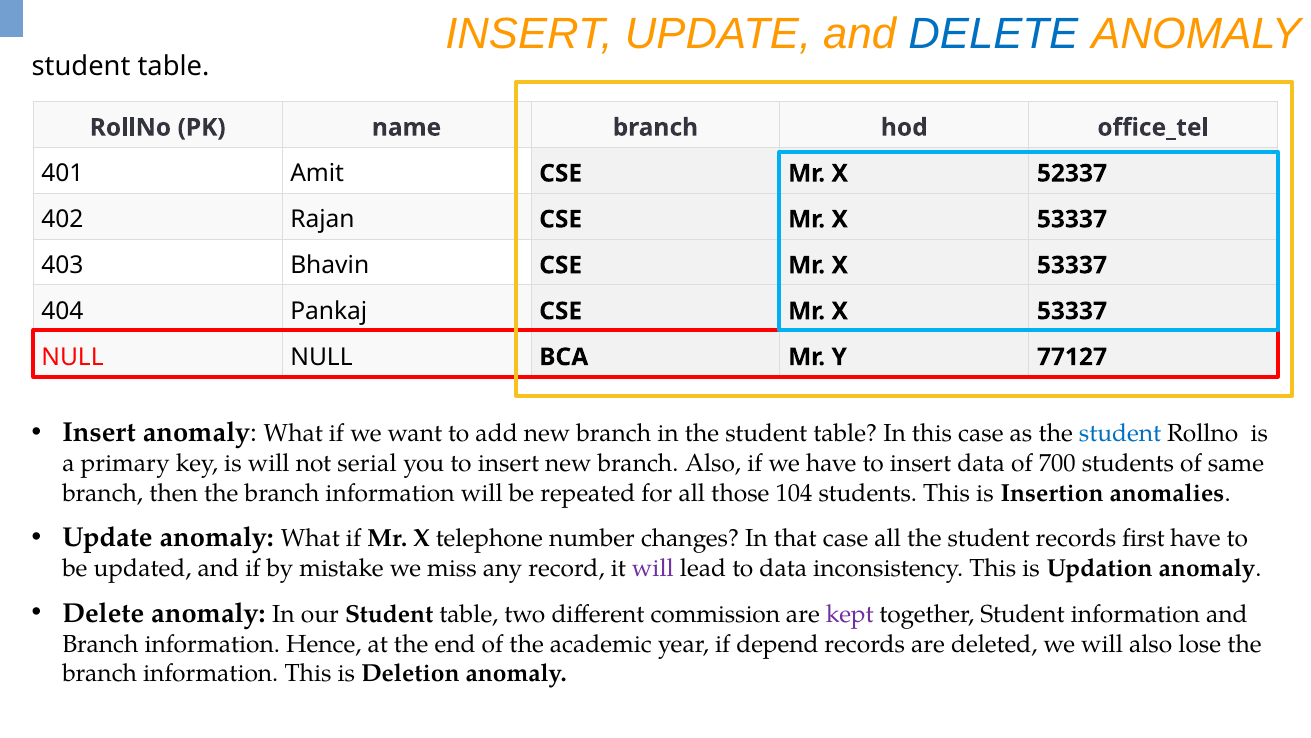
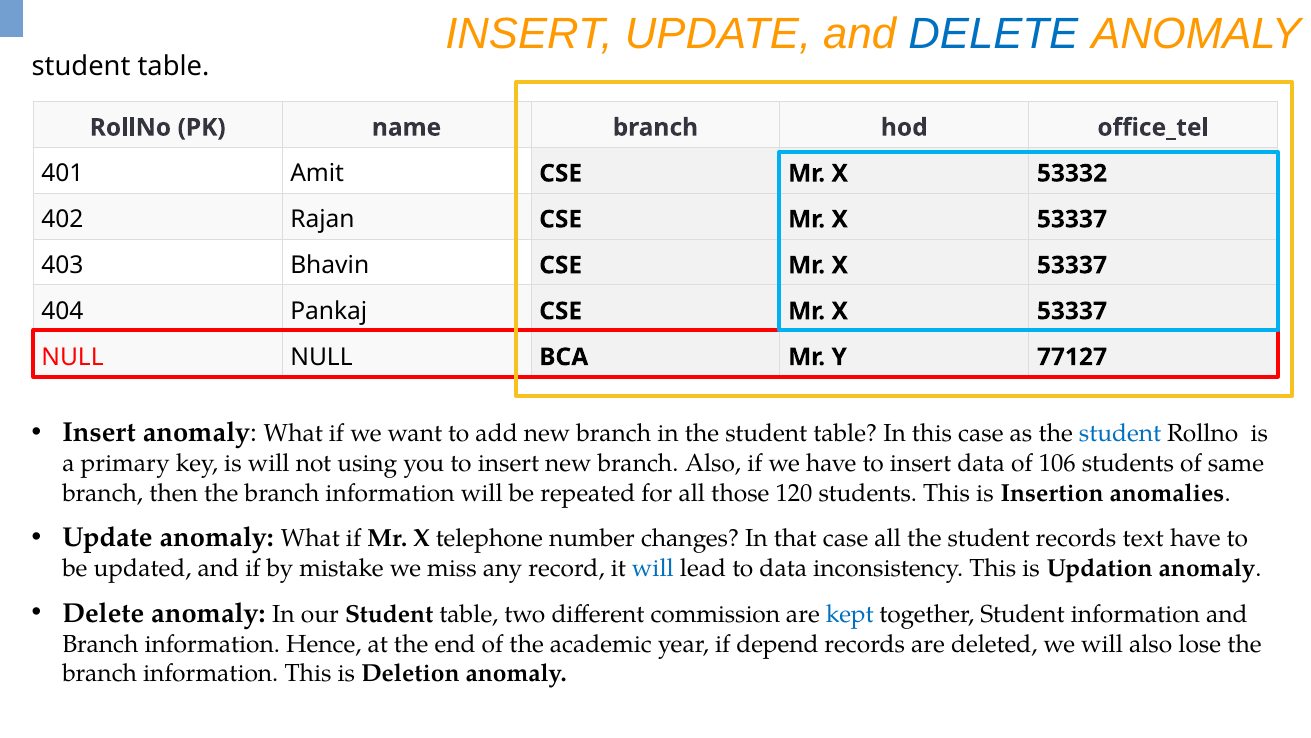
52337: 52337 -> 53332
serial: serial -> using
700: 700 -> 106
104: 104 -> 120
first: first -> text
will at (653, 568) colour: purple -> blue
kept colour: purple -> blue
